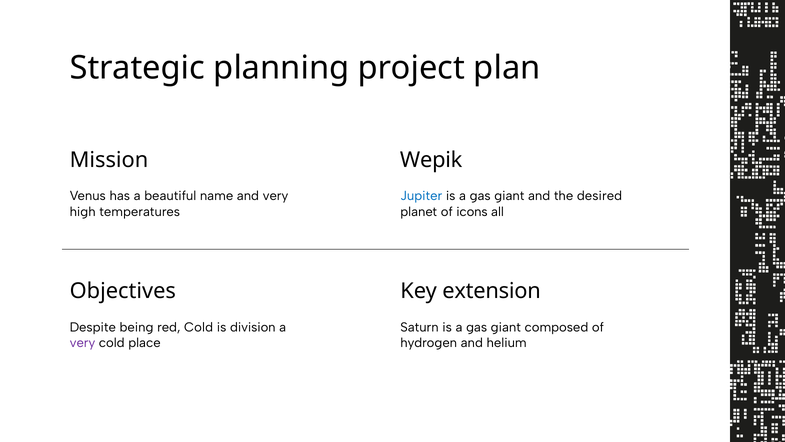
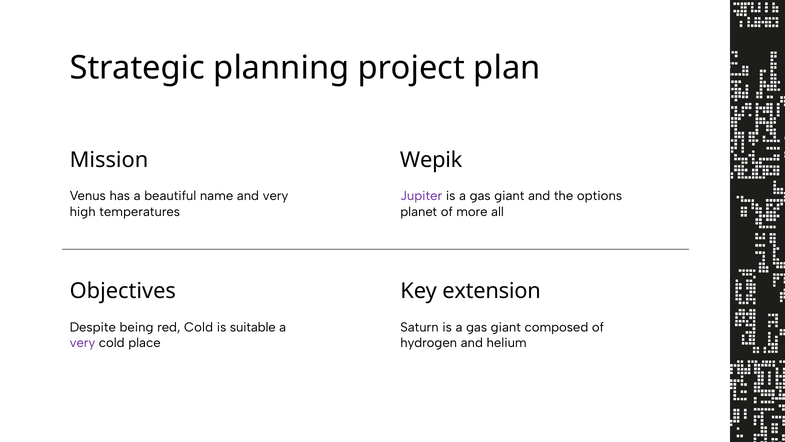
Jupiter colour: blue -> purple
desired: desired -> options
icons: icons -> more
division: division -> suitable
